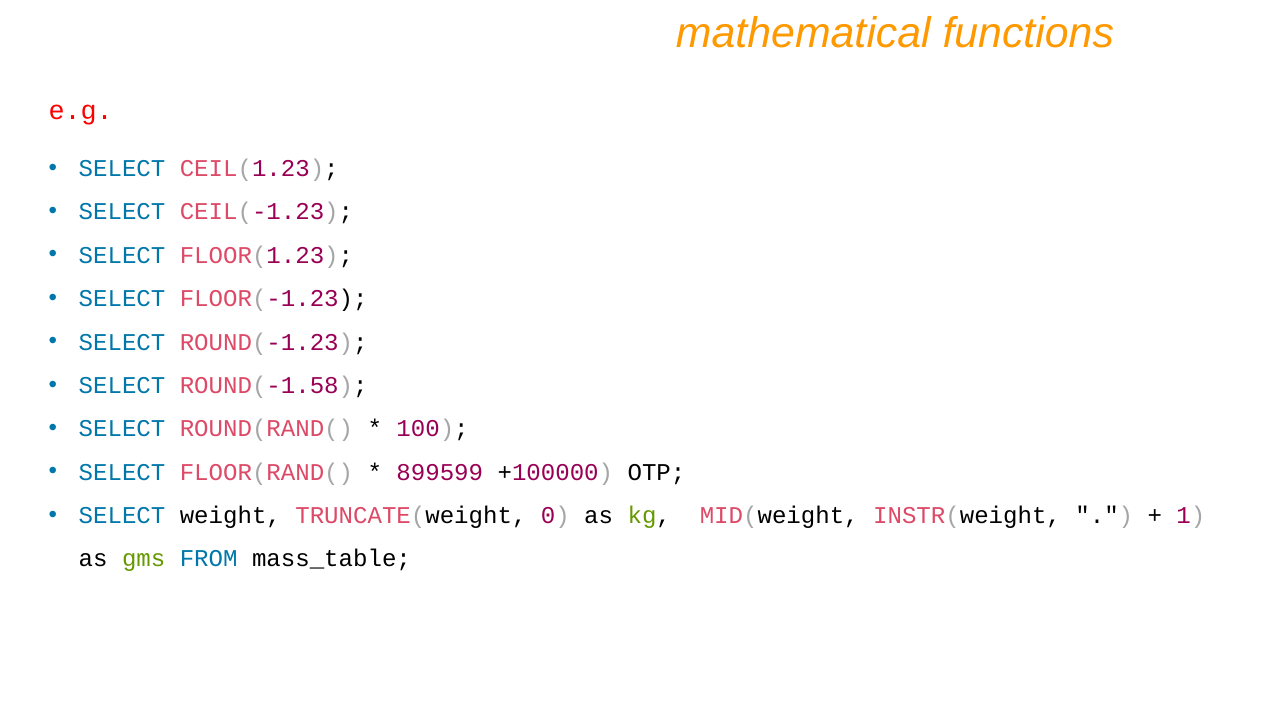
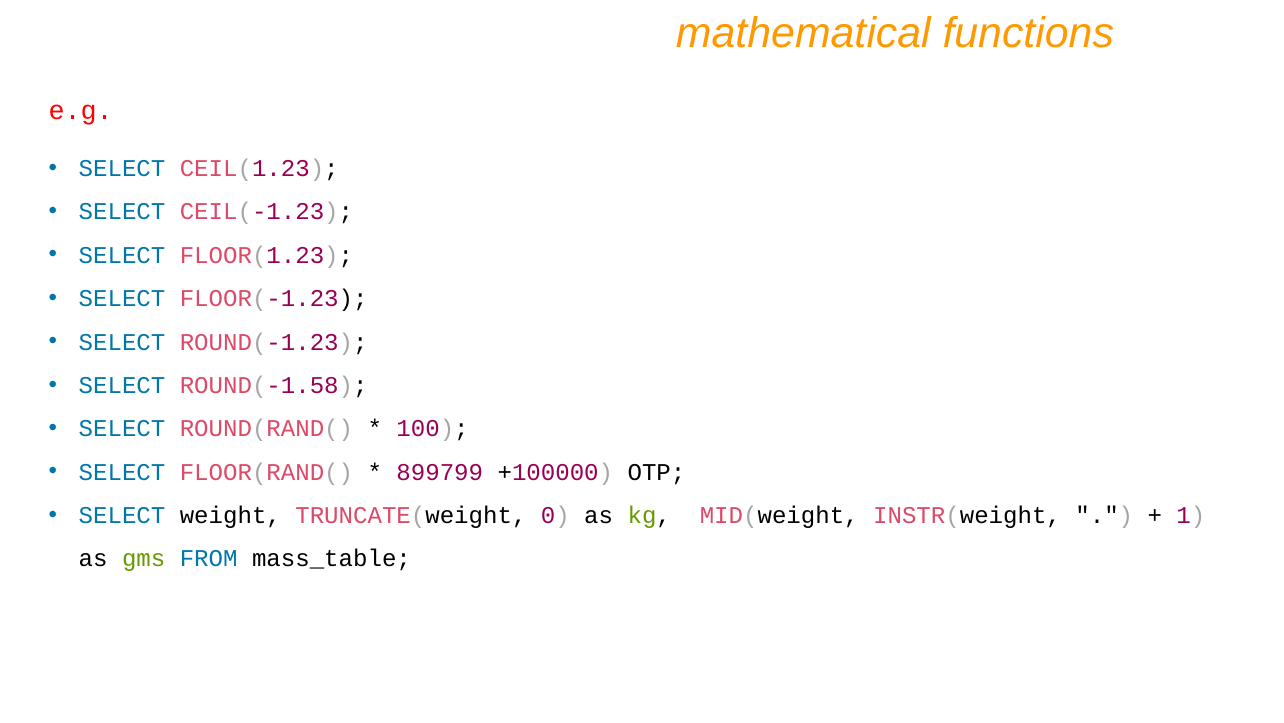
899599: 899599 -> 899799
